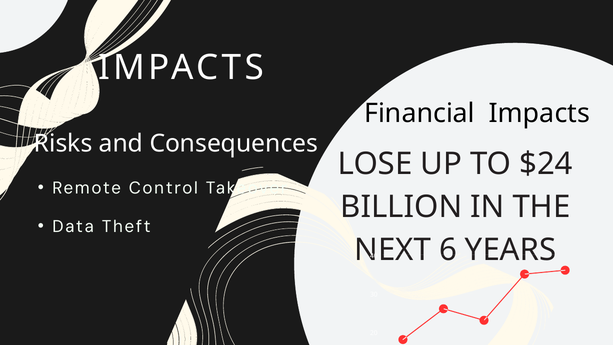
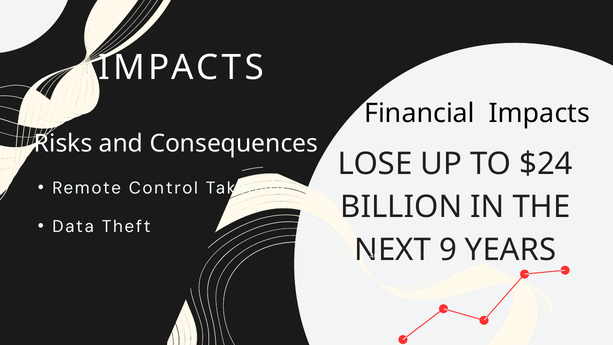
6: 6 -> 9
